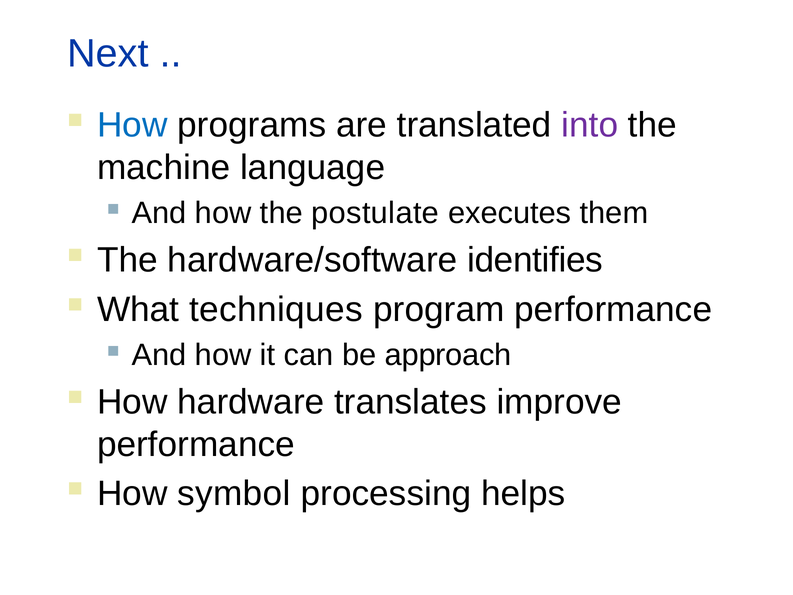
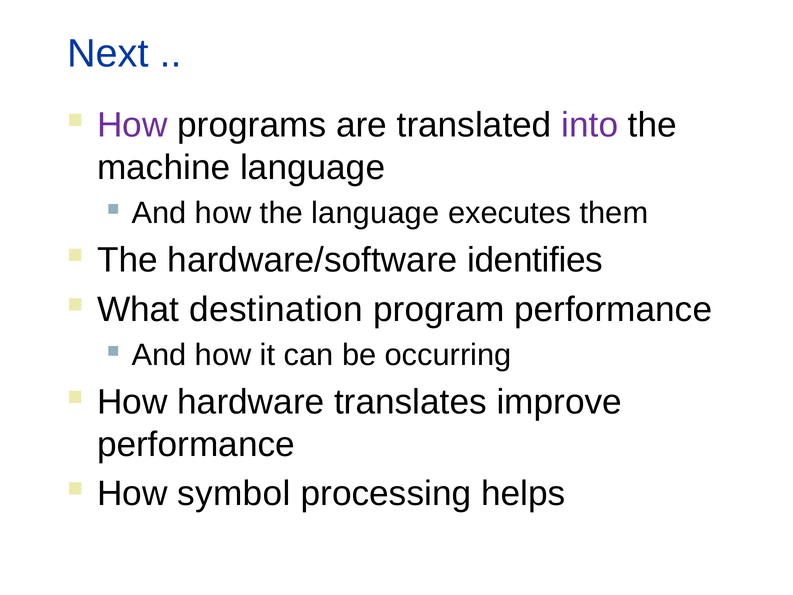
How at (132, 125) colour: blue -> purple
the postulate: postulate -> language
techniques: techniques -> destination
approach: approach -> occurring
